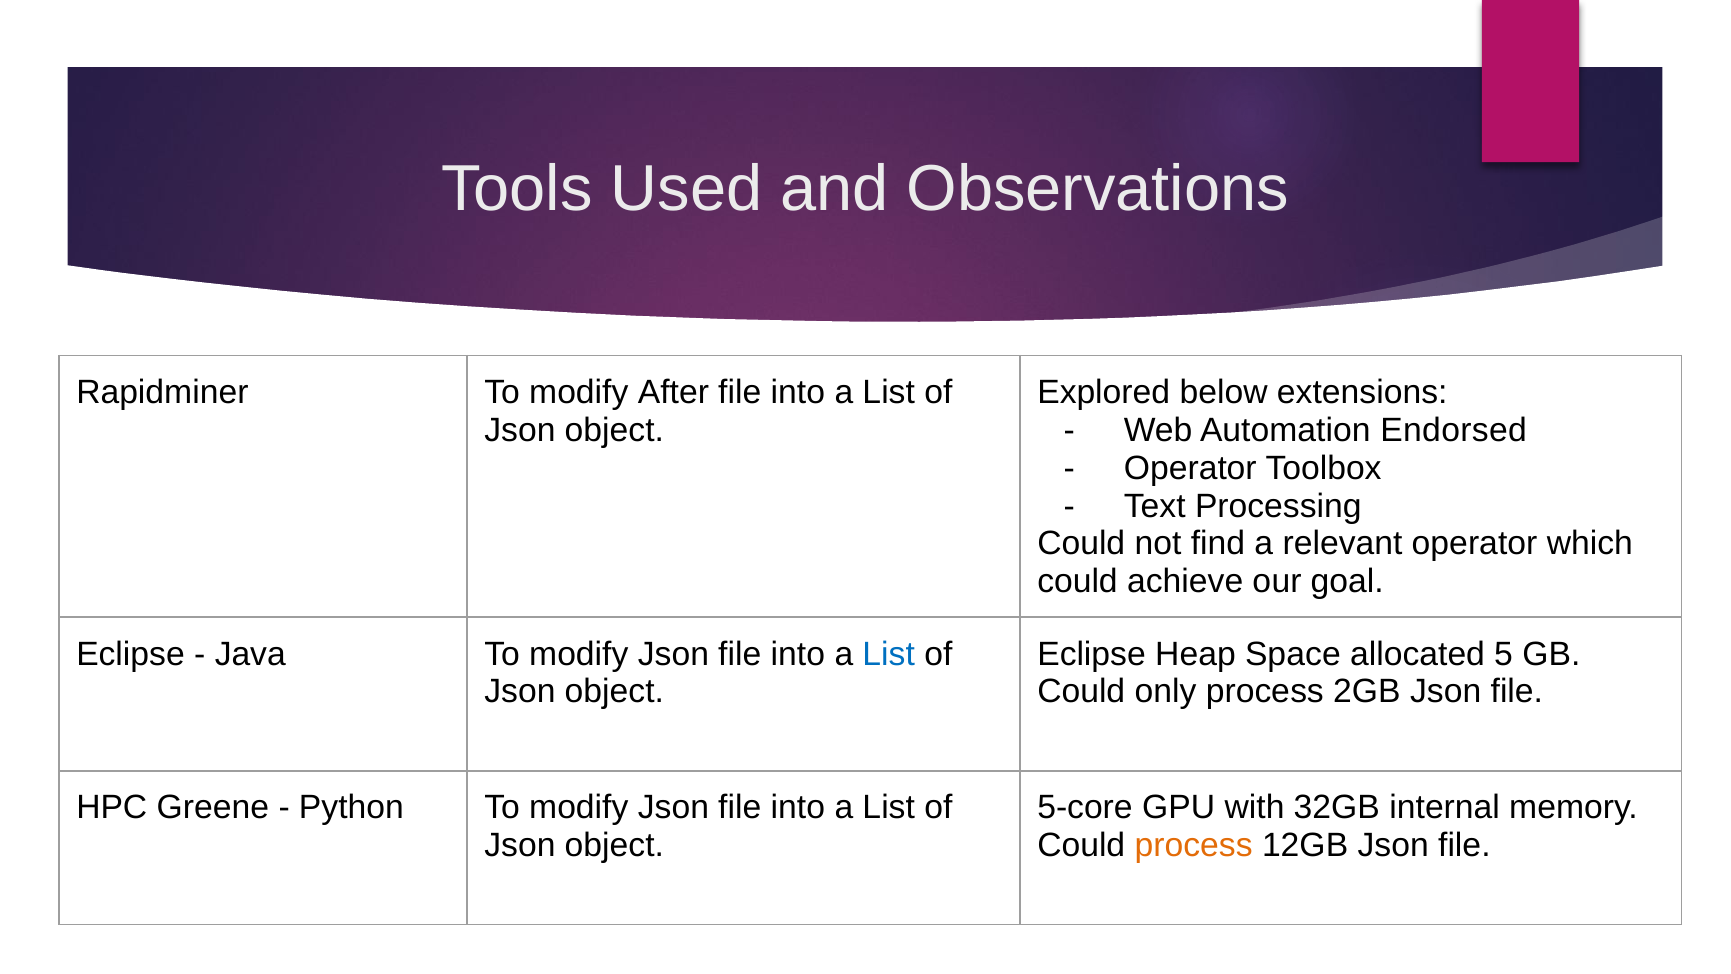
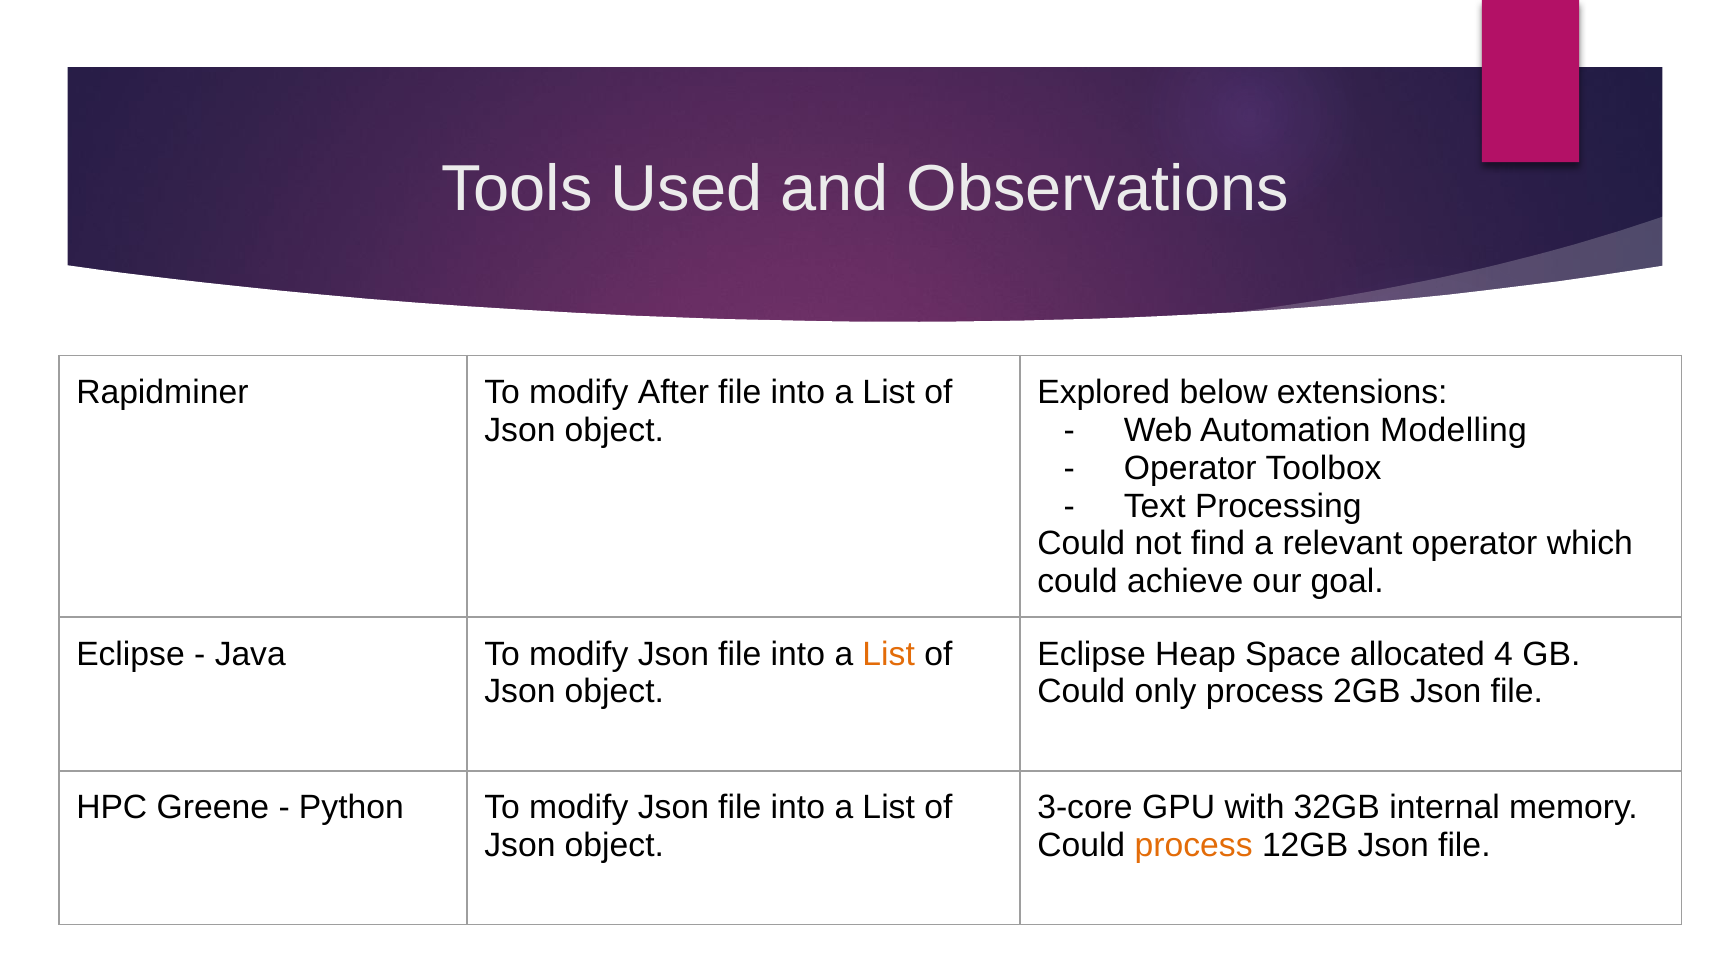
Endorsed: Endorsed -> Modelling
List at (889, 654) colour: blue -> orange
5: 5 -> 4
5-core: 5-core -> 3-core
